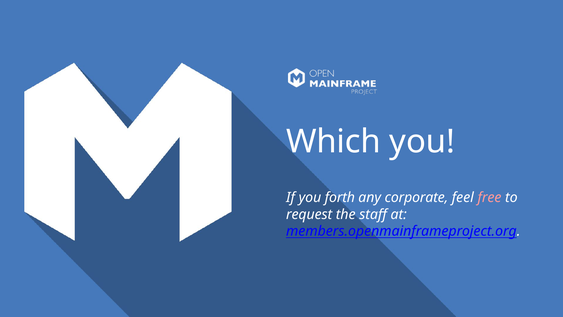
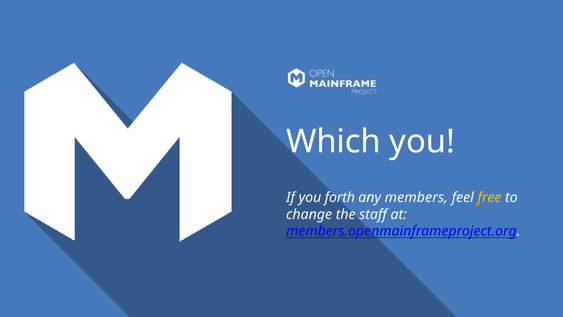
corporate: corporate -> members
free colour: pink -> yellow
request: request -> change
